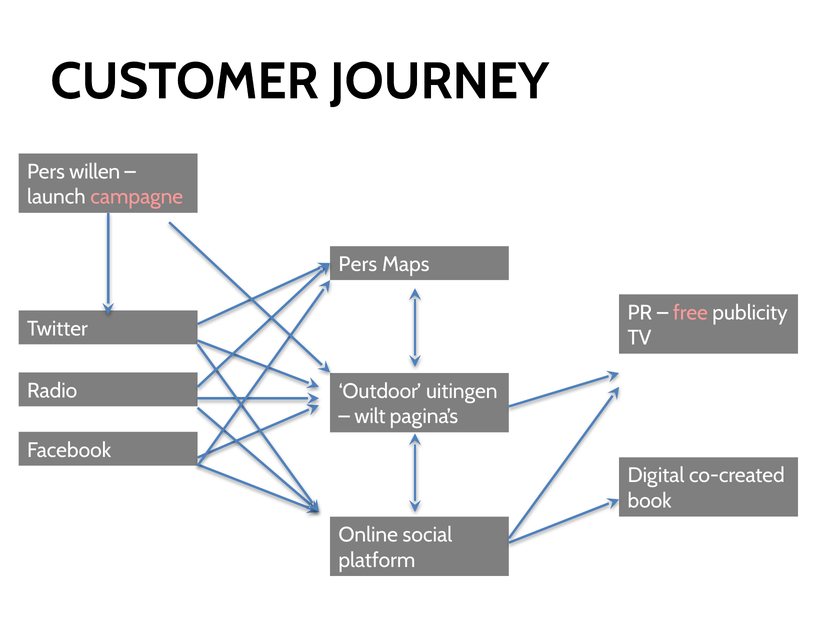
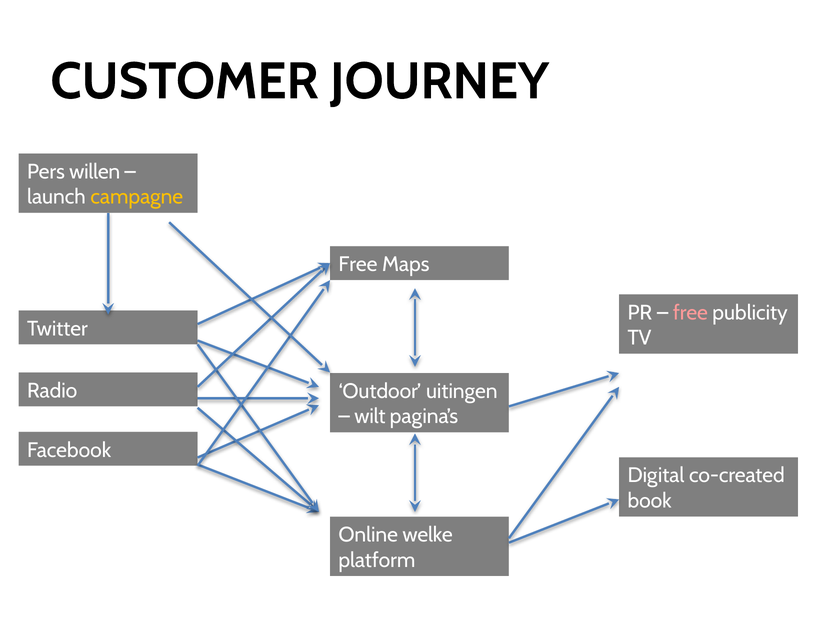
campagne colour: pink -> yellow
Pers at (358, 264): Pers -> Free
social: social -> welke
